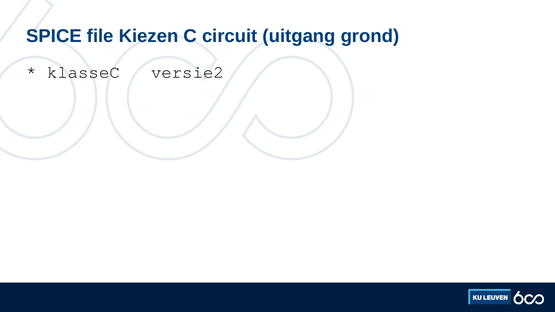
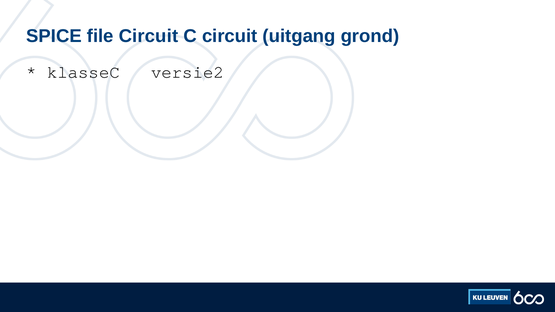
file Kiezen: Kiezen -> Circuit
